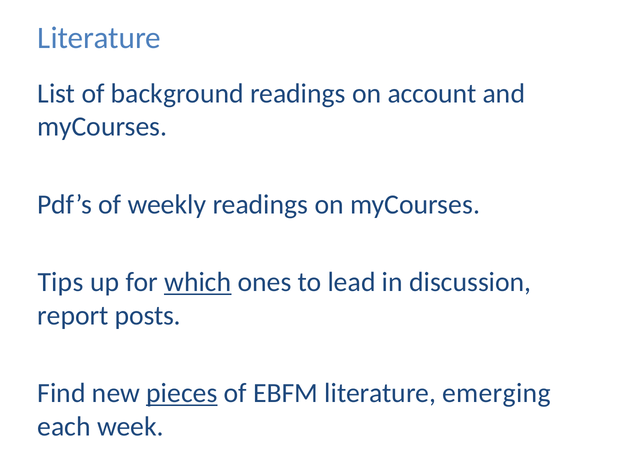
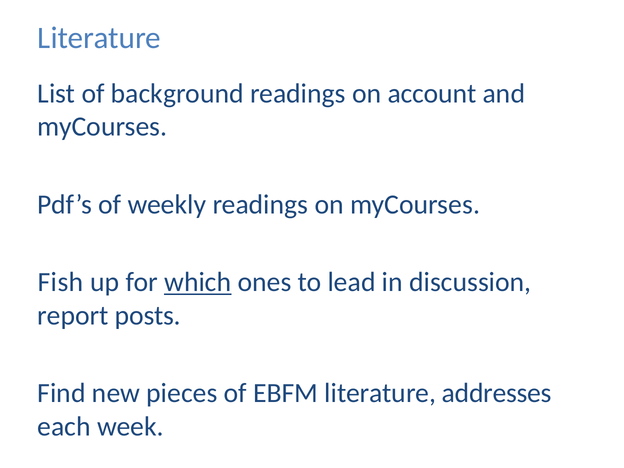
Tips: Tips -> Fish
pieces underline: present -> none
emerging: emerging -> addresses
